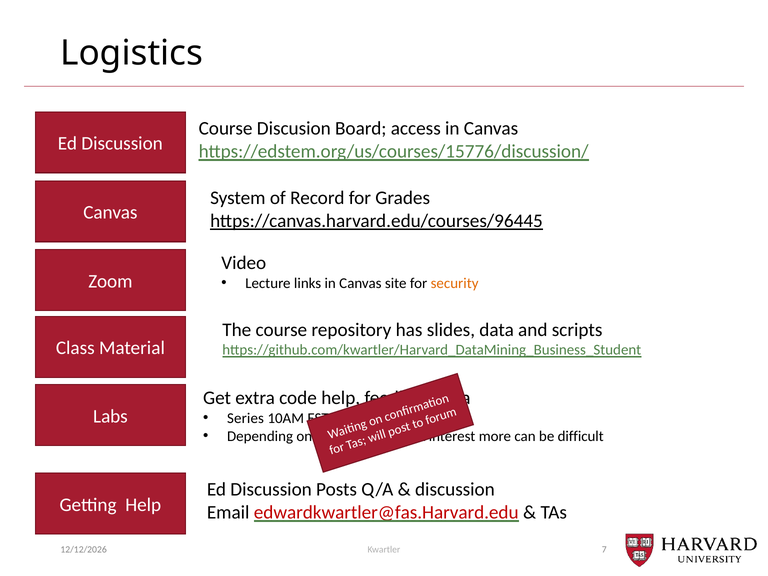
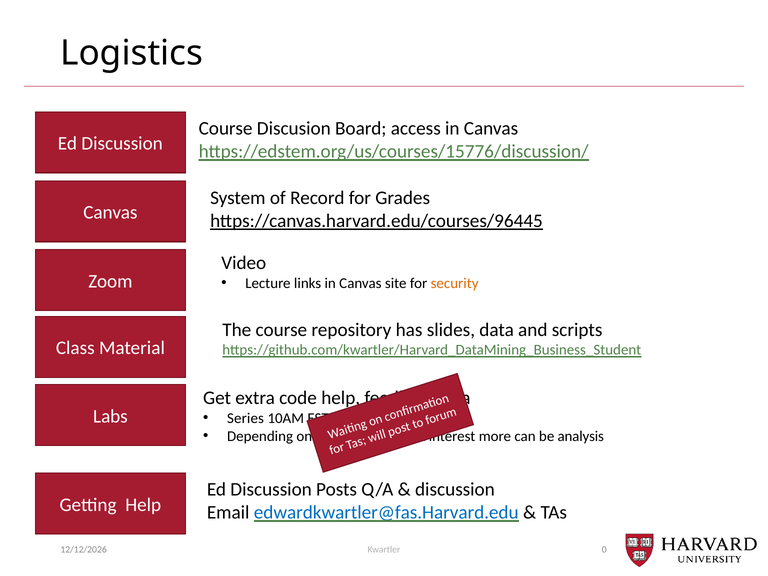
difficult: difficult -> analysis
edwardkwartler@fas.Harvard.edu colour: red -> blue
7: 7 -> 0
